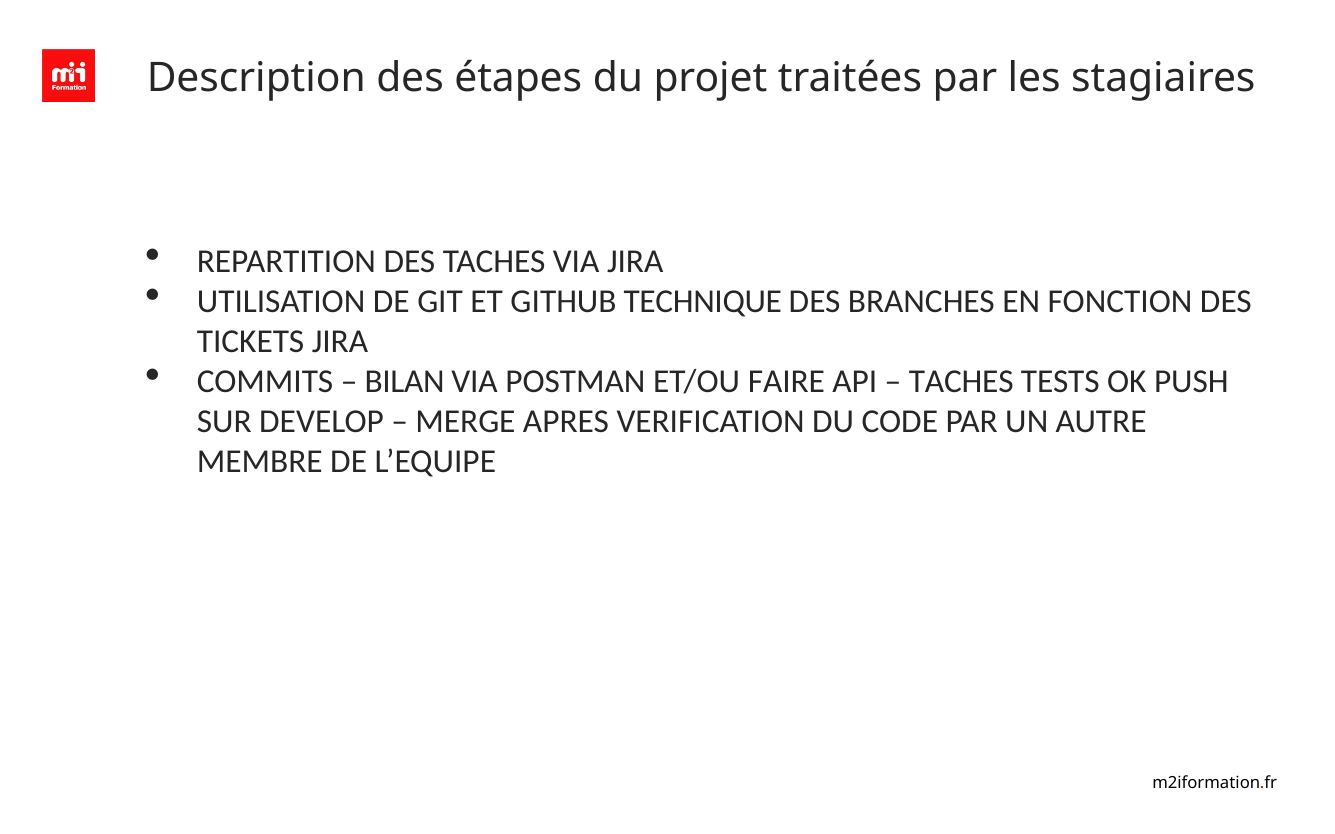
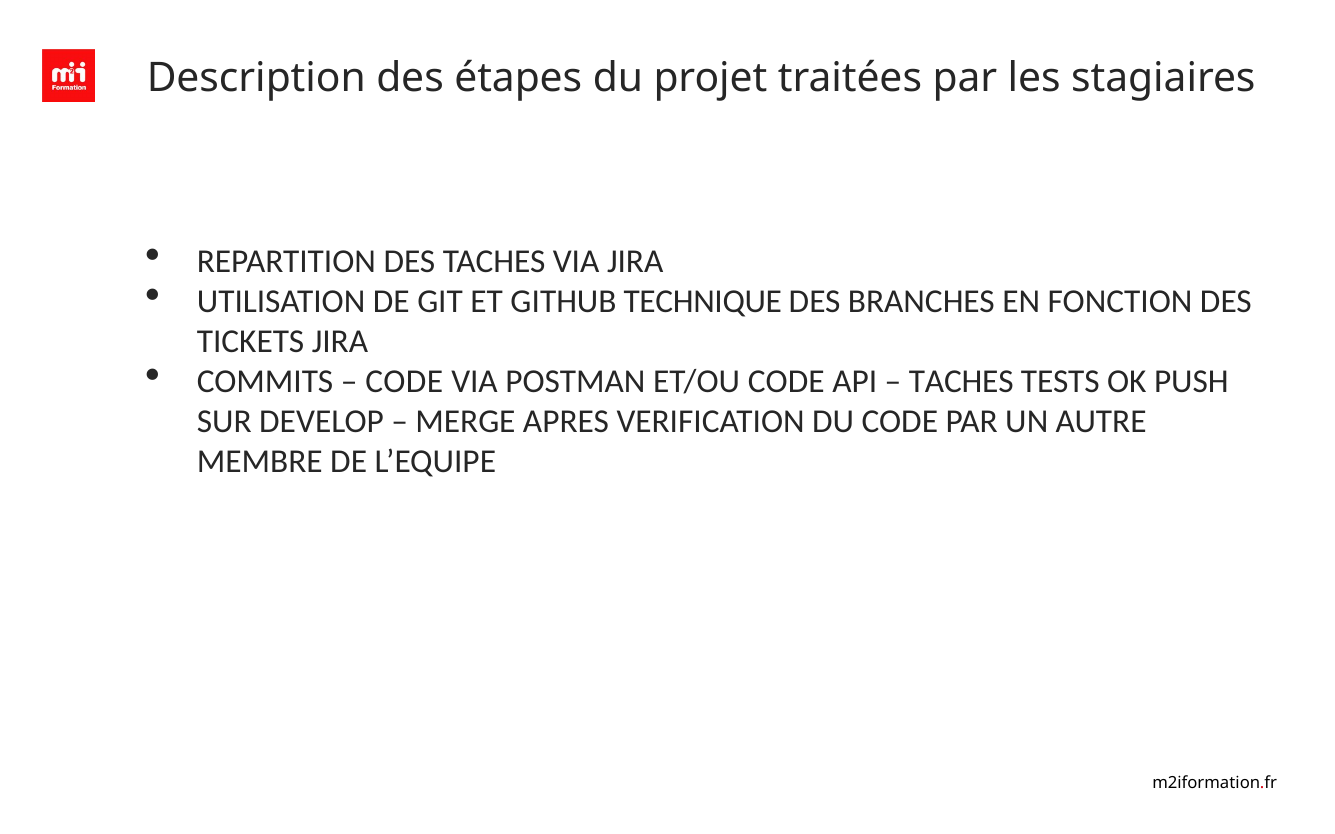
BILAN at (405, 381): BILAN -> CODE
ET/OU FAIRE: FAIRE -> CODE
